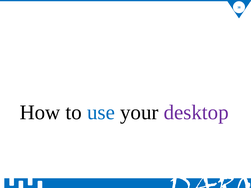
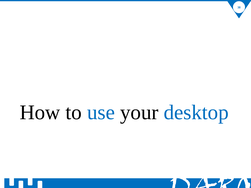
desktop colour: purple -> blue
